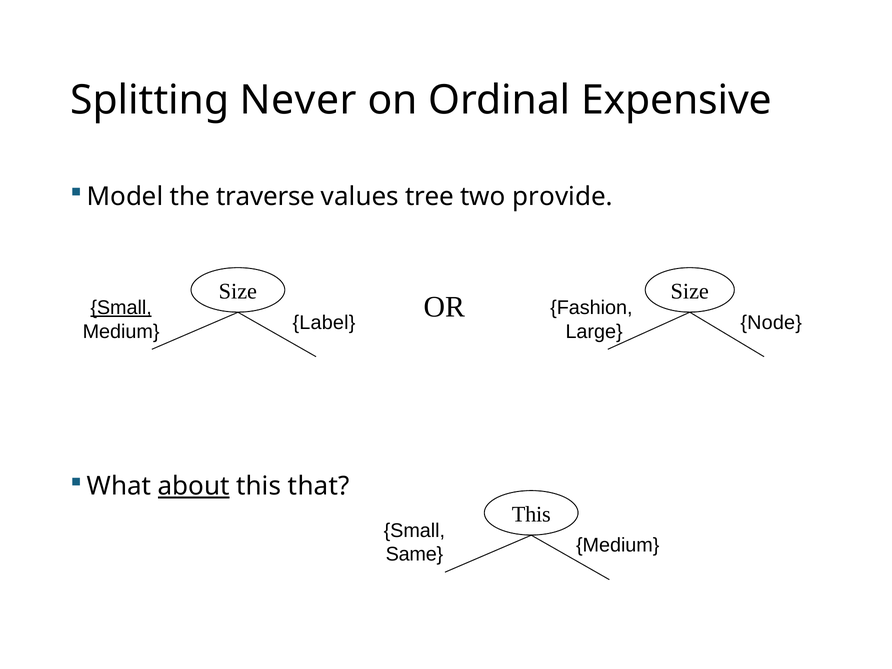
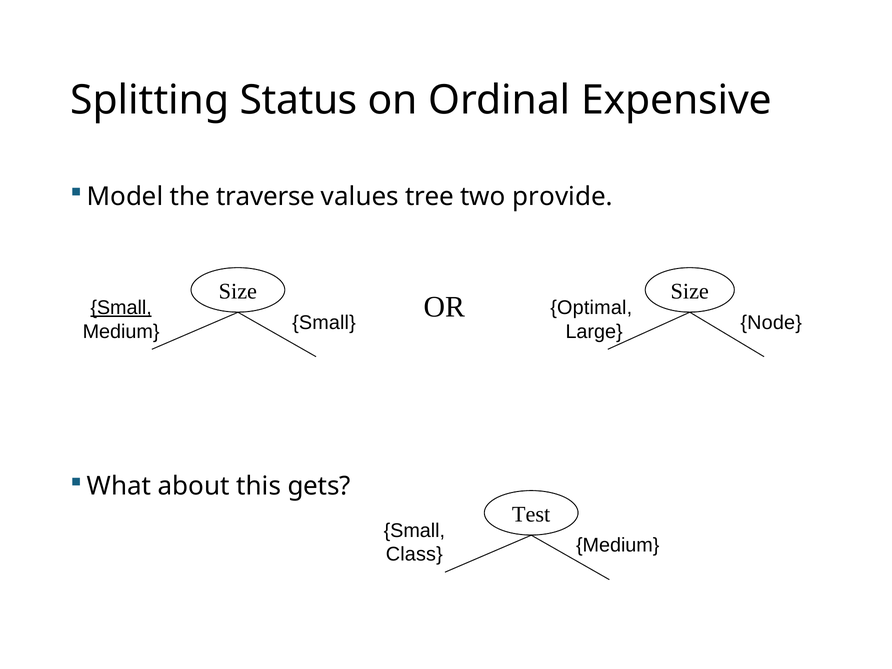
Never: Never -> Status
Fashion: Fashion -> Optimal
Medium Label: Label -> Small
about underline: present -> none
that: that -> gets
This at (531, 514): This -> Test
Same: Same -> Class
